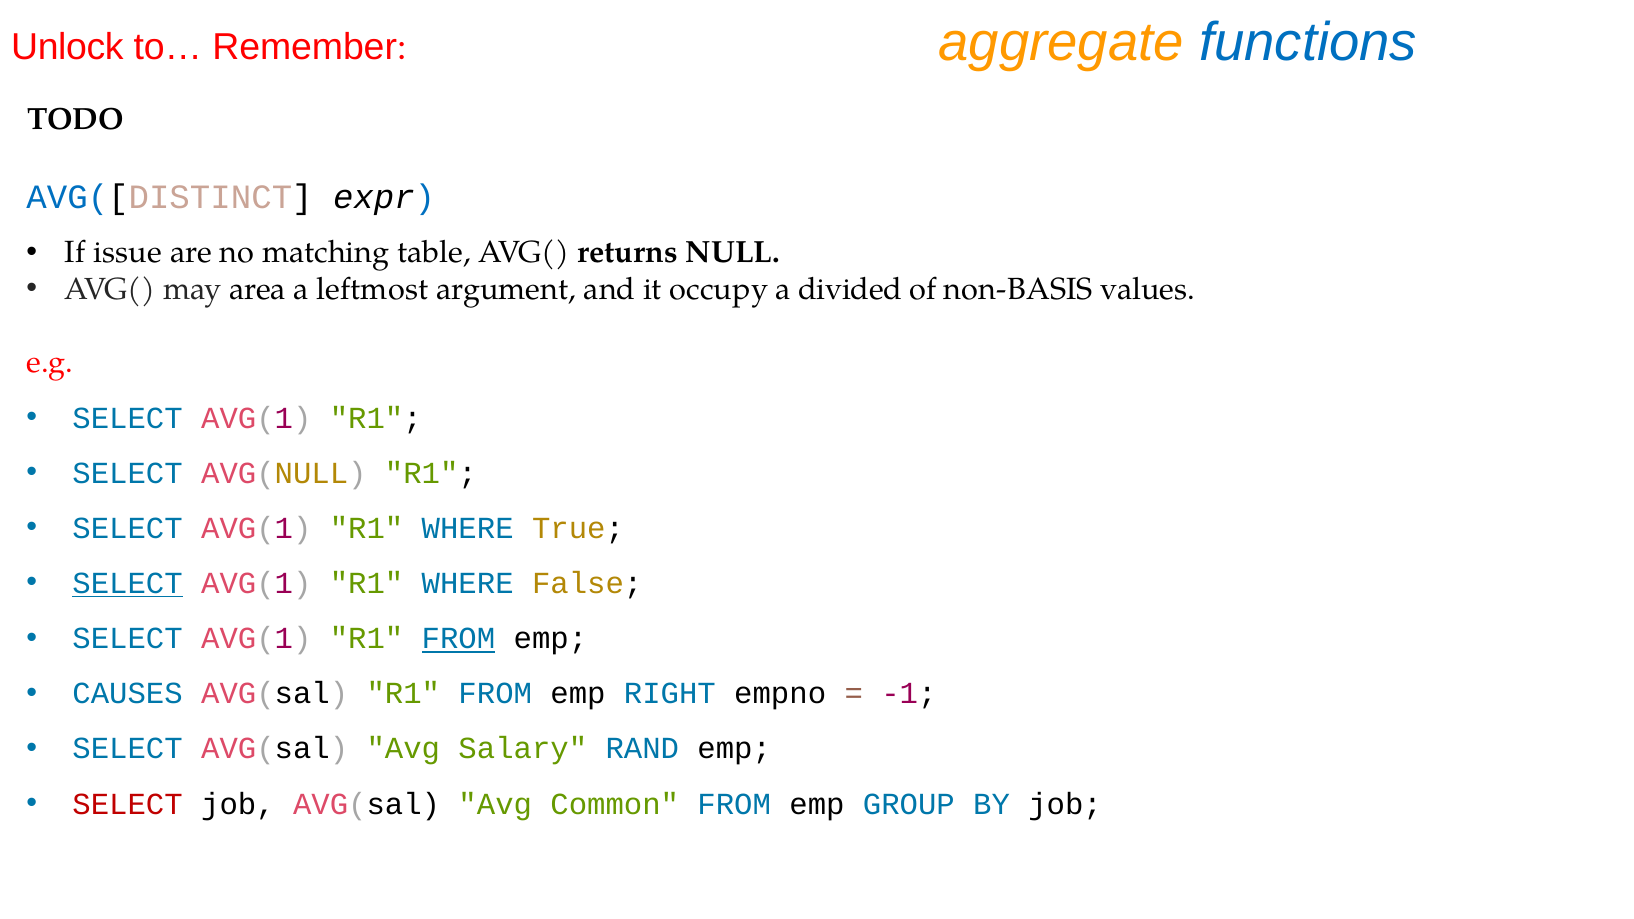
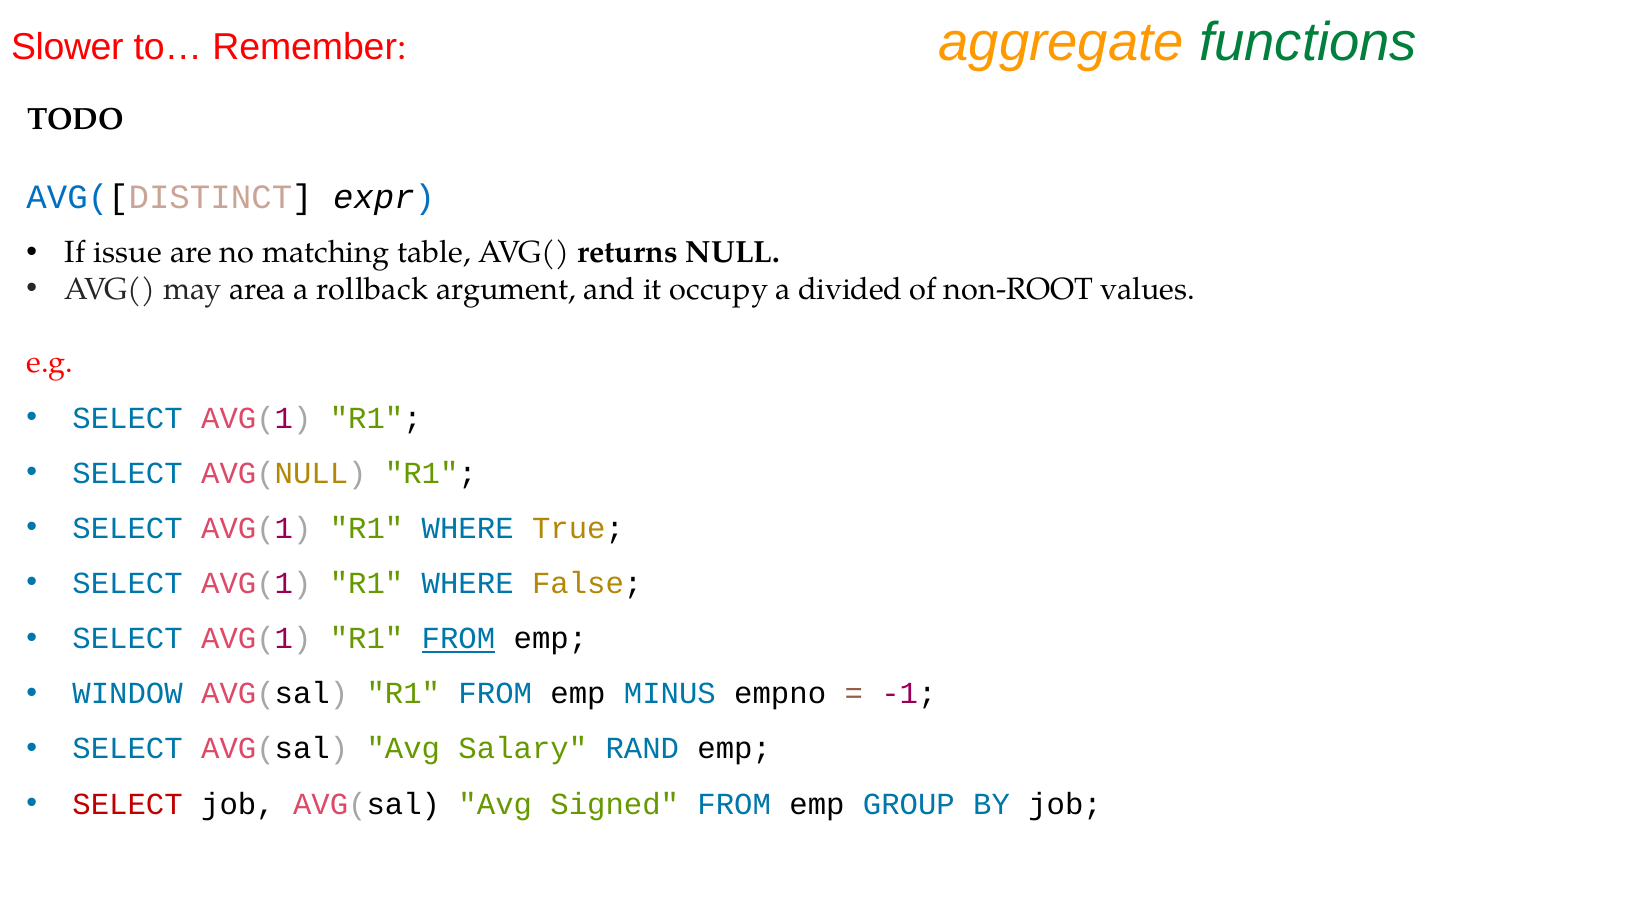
Unlock: Unlock -> Slower
functions colour: blue -> green
leftmost: leftmost -> rollback
non-BASIS: non-BASIS -> non-ROOT
SELECT at (128, 583) underline: present -> none
CAUSES: CAUSES -> WINDOW
RIGHT: RIGHT -> MINUS
Common: Common -> Signed
